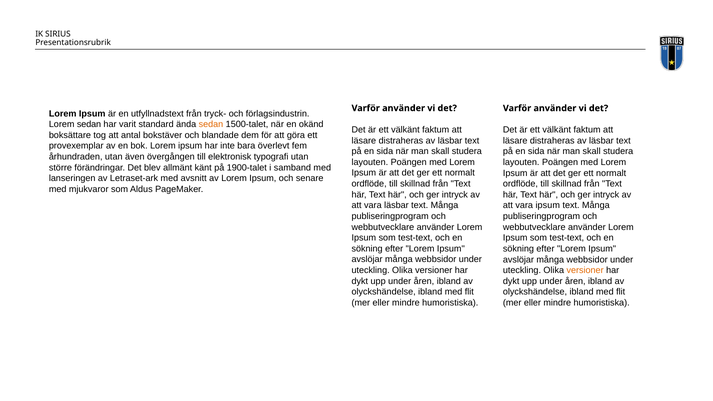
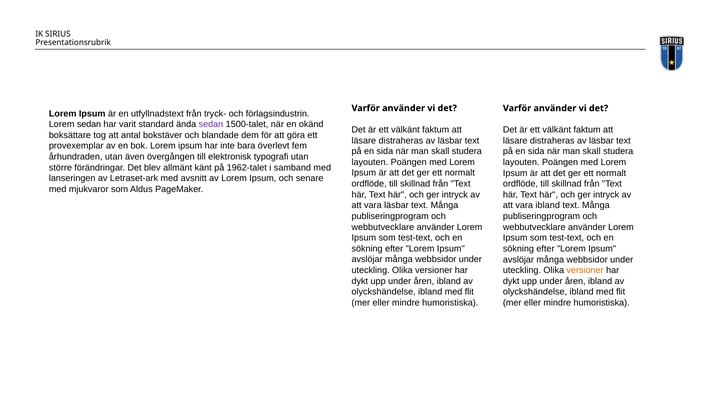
sedan at (211, 124) colour: orange -> purple
1900-talet: 1900-talet -> 1962-talet
vara ipsum: ipsum -> ibland
